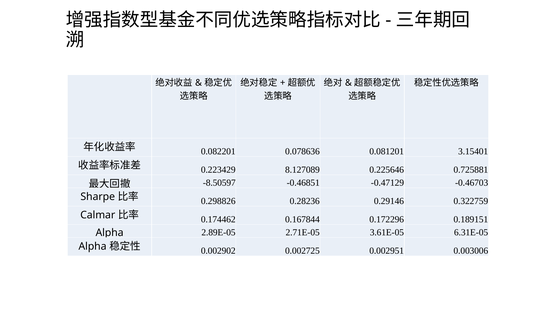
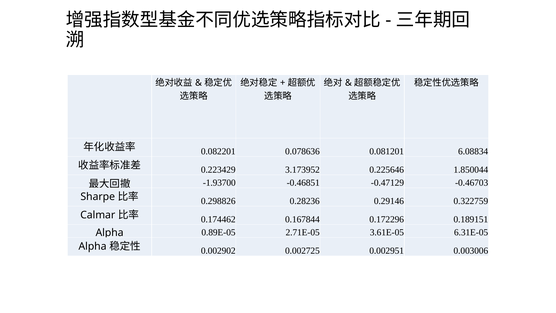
3.15401: 3.15401 -> 6.08834
8.127089: 8.127089 -> 3.173952
0.725881: 0.725881 -> 1.850044
-8.50597: -8.50597 -> -1.93700
2.89E-05: 2.89E-05 -> 0.89E-05
